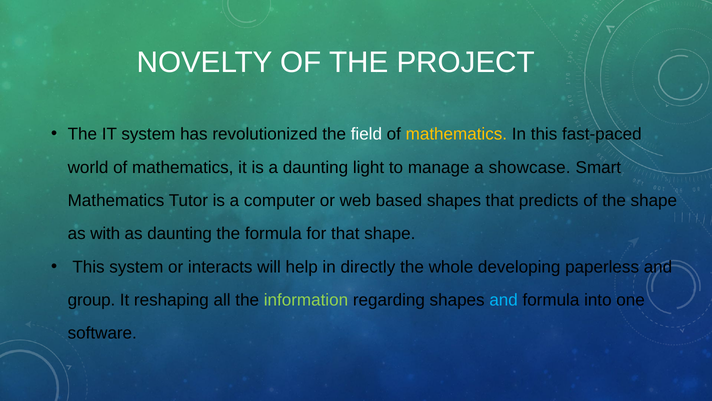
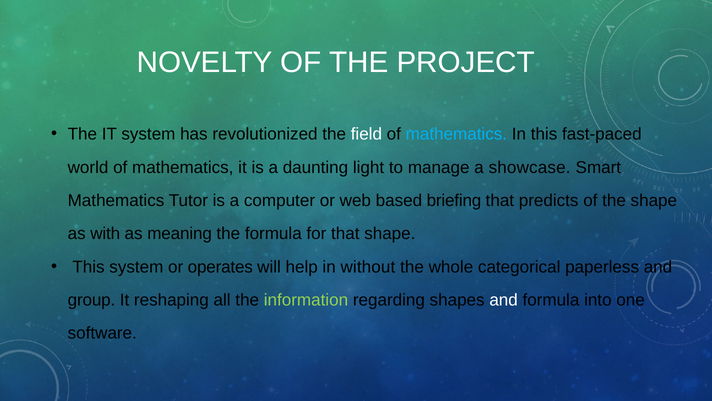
mathematics at (456, 134) colour: yellow -> light blue
based shapes: shapes -> briefing
as daunting: daunting -> meaning
interacts: interacts -> operates
directly: directly -> without
developing: developing -> categorical
and at (504, 300) colour: light blue -> white
